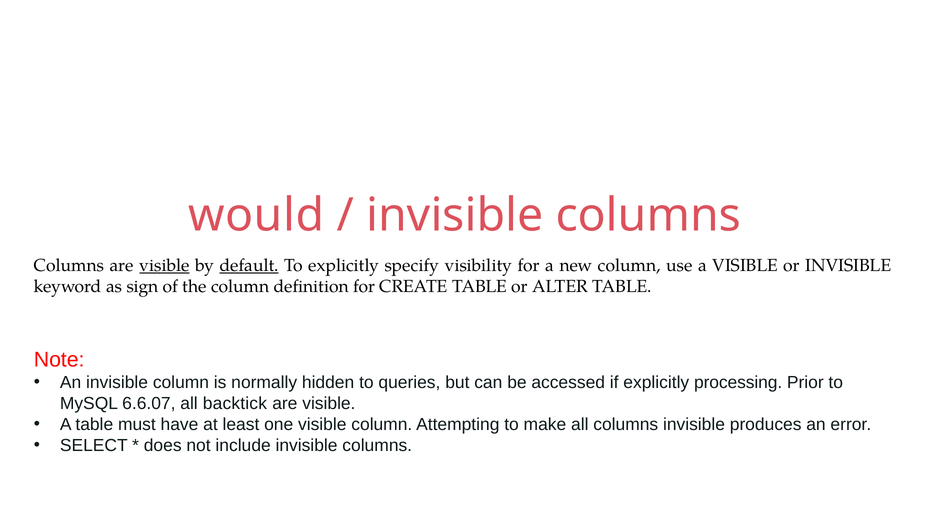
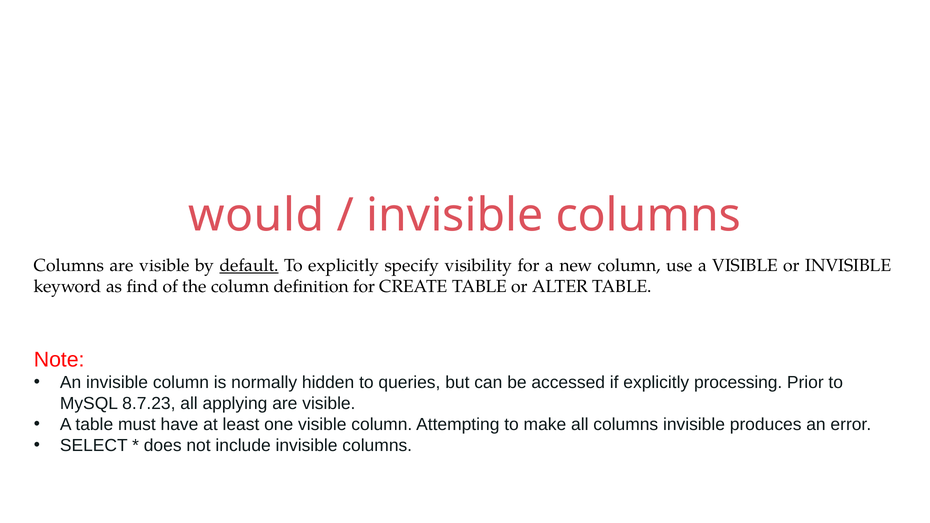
visible at (164, 266) underline: present -> none
sign: sign -> find
6.6.07: 6.6.07 -> 8.7.23
backtick: backtick -> applying
